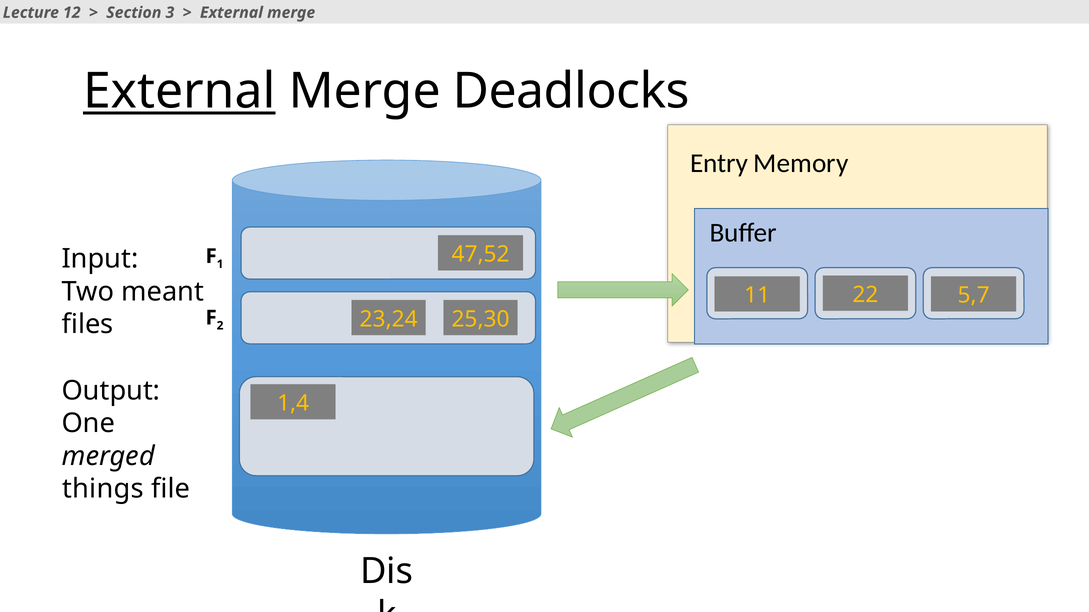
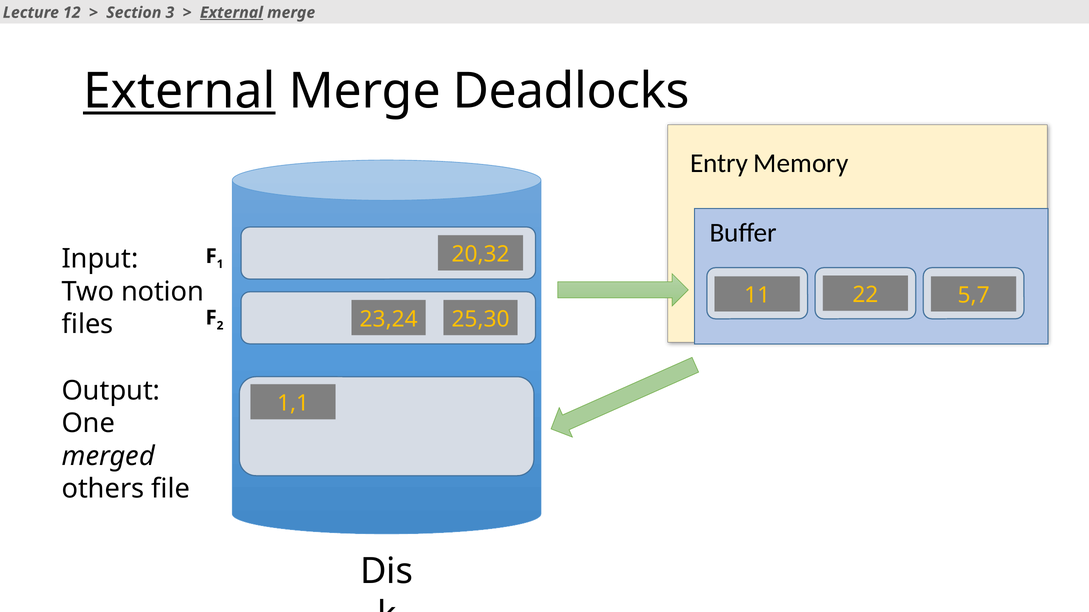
External at (231, 13) underline: none -> present
47,52: 47,52 -> 20,32
meant: meant -> notion
1,4: 1,4 -> 1,1
things: things -> others
